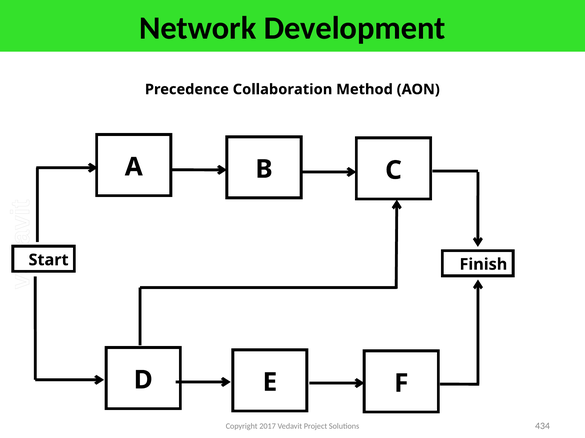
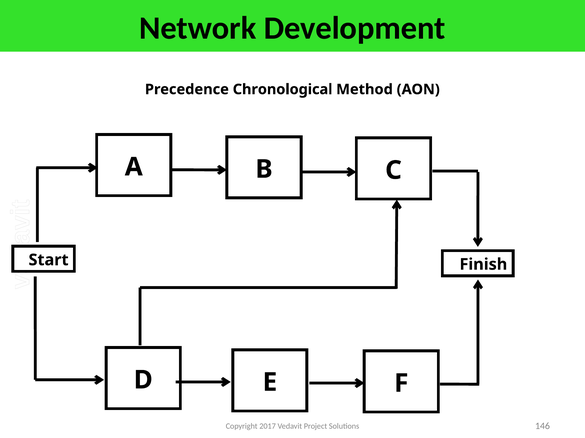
Collaboration: Collaboration -> Chronological
434: 434 -> 146
